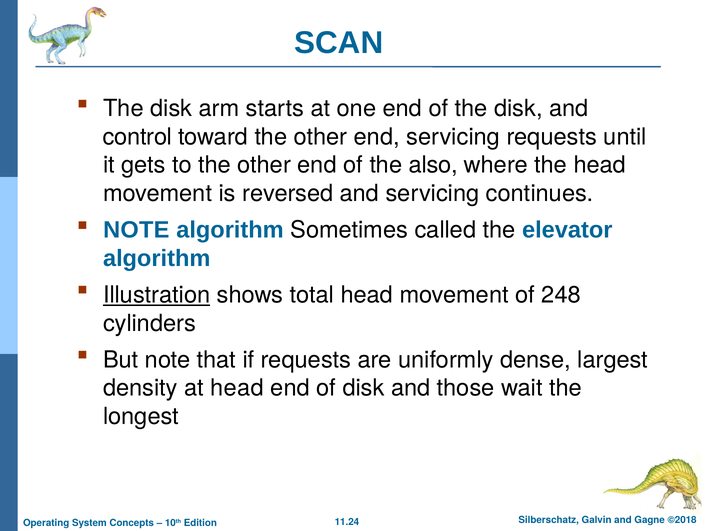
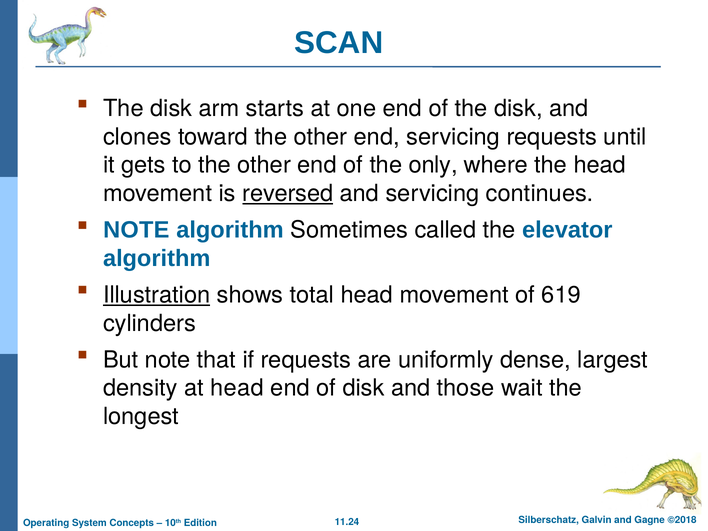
control: control -> clones
also: also -> only
reversed underline: none -> present
248: 248 -> 619
